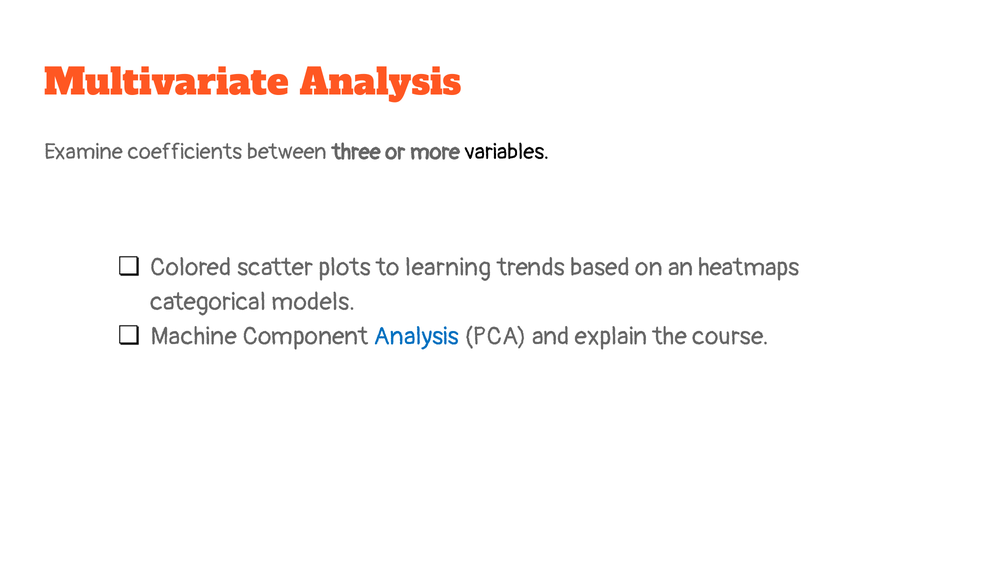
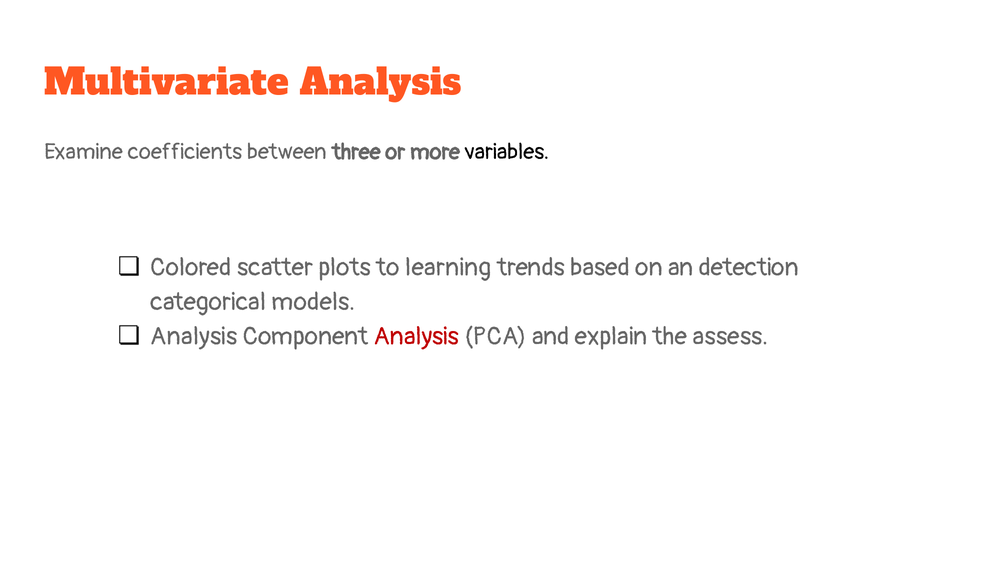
heatmaps: heatmaps -> detection
Machine at (194, 337): Machine -> Analysis
Analysis at (416, 337) colour: blue -> red
course: course -> assess
